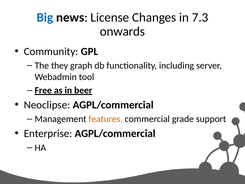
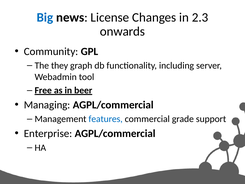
7.3: 7.3 -> 2.3
Neoclipse: Neoclipse -> Managing
features colour: orange -> blue
